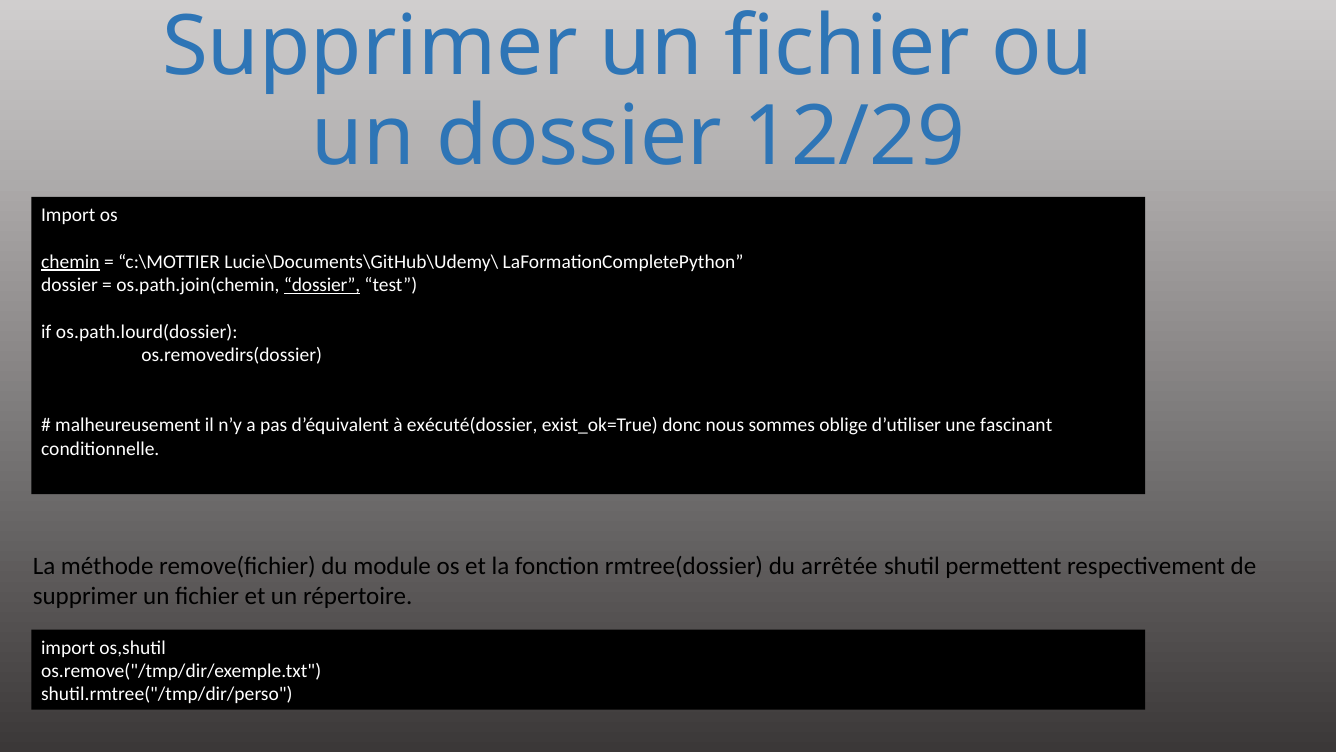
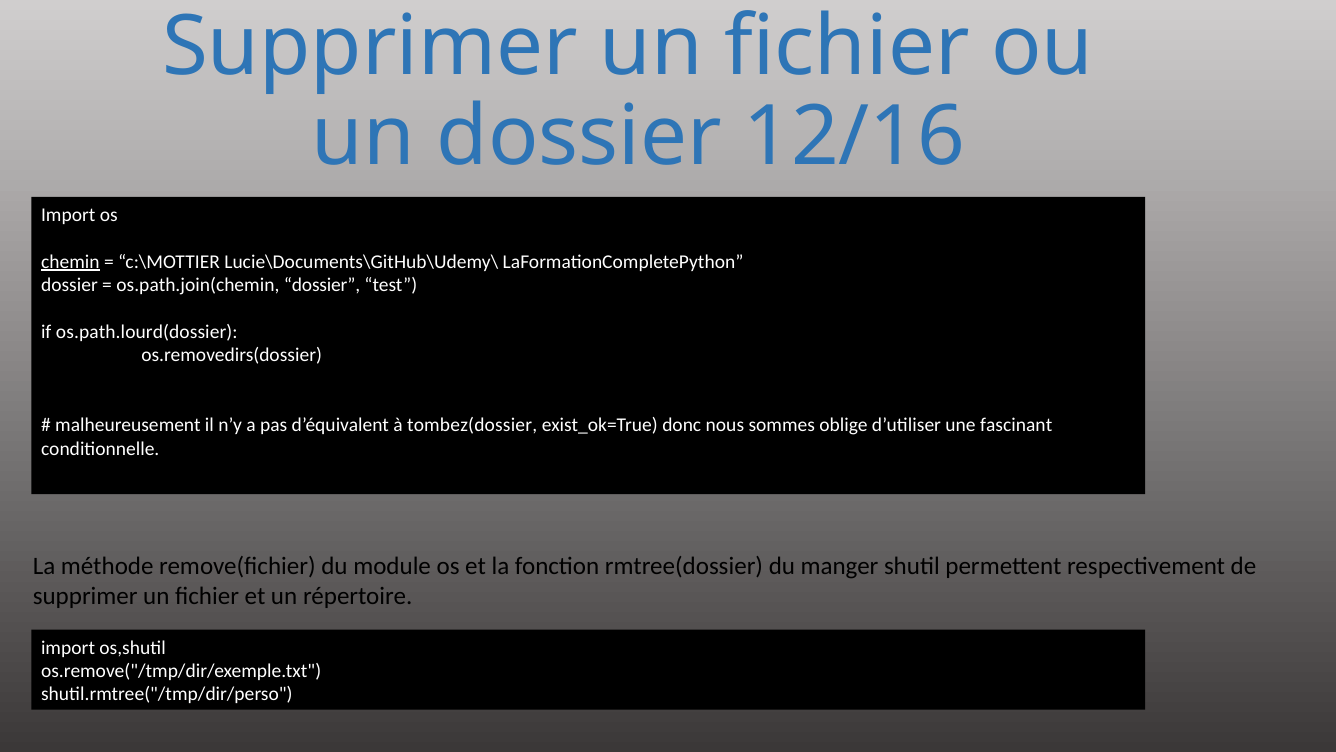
12/29: 12/29 -> 12/16
dossier at (322, 285) underline: present -> none
exécuté(dossier: exécuté(dossier -> tombez(dossier
arrêtée: arrêtée -> manger
